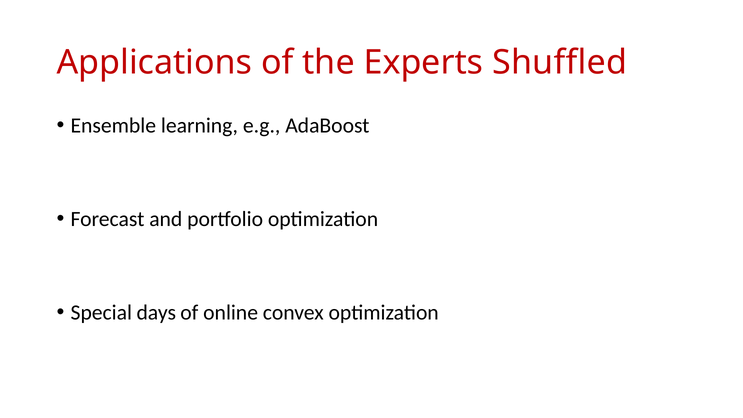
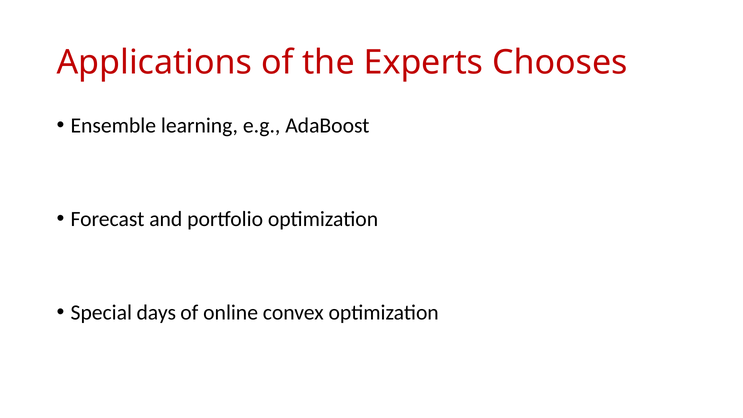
Shuffled: Shuffled -> Chooses
